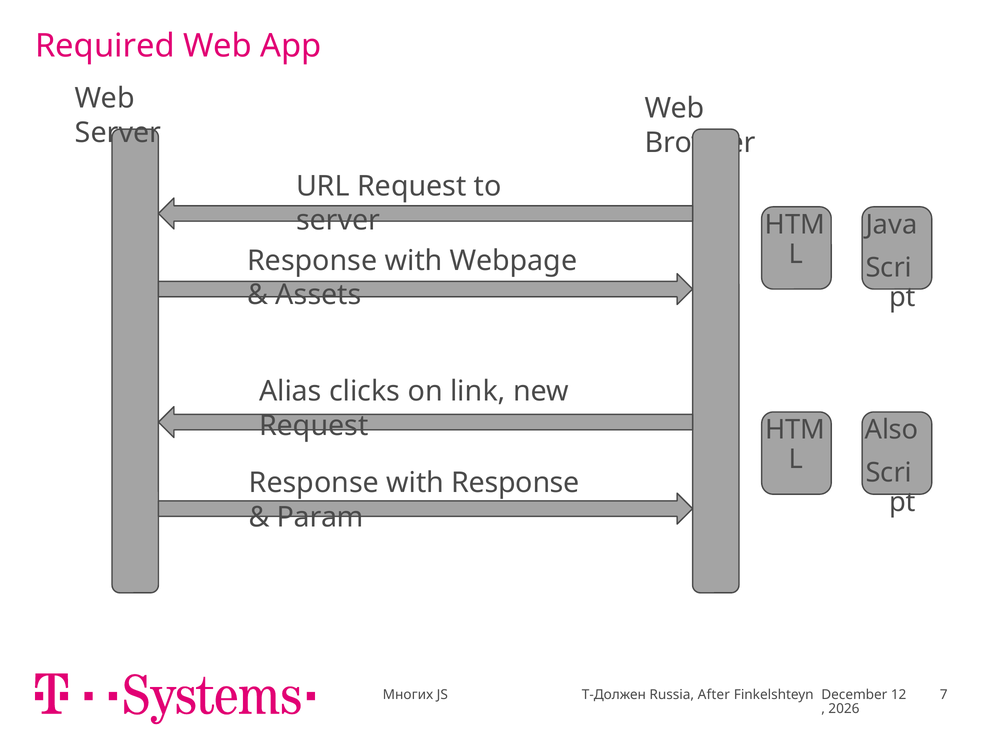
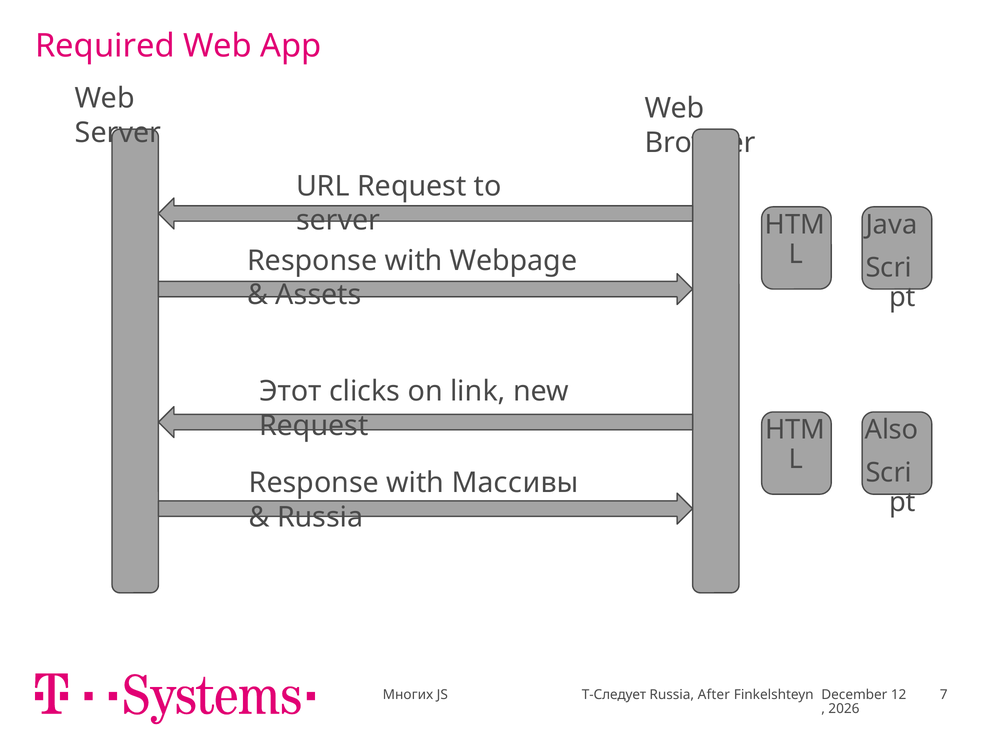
Alias: Alias -> Этот
with Response: Response -> Массивы
Param at (320, 518): Param -> Russia
T-Должен: T-Должен -> T-Следует
